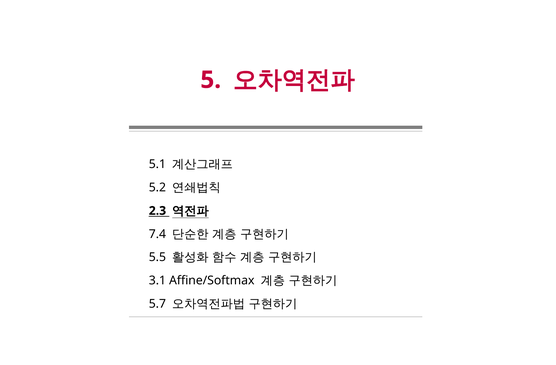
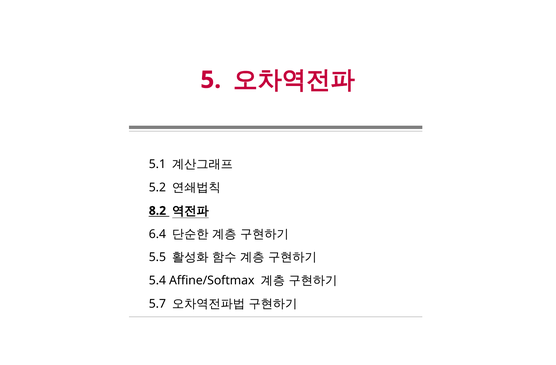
2.3: 2.3 -> 8.2
7.4: 7.4 -> 6.4
3.1: 3.1 -> 5.4
